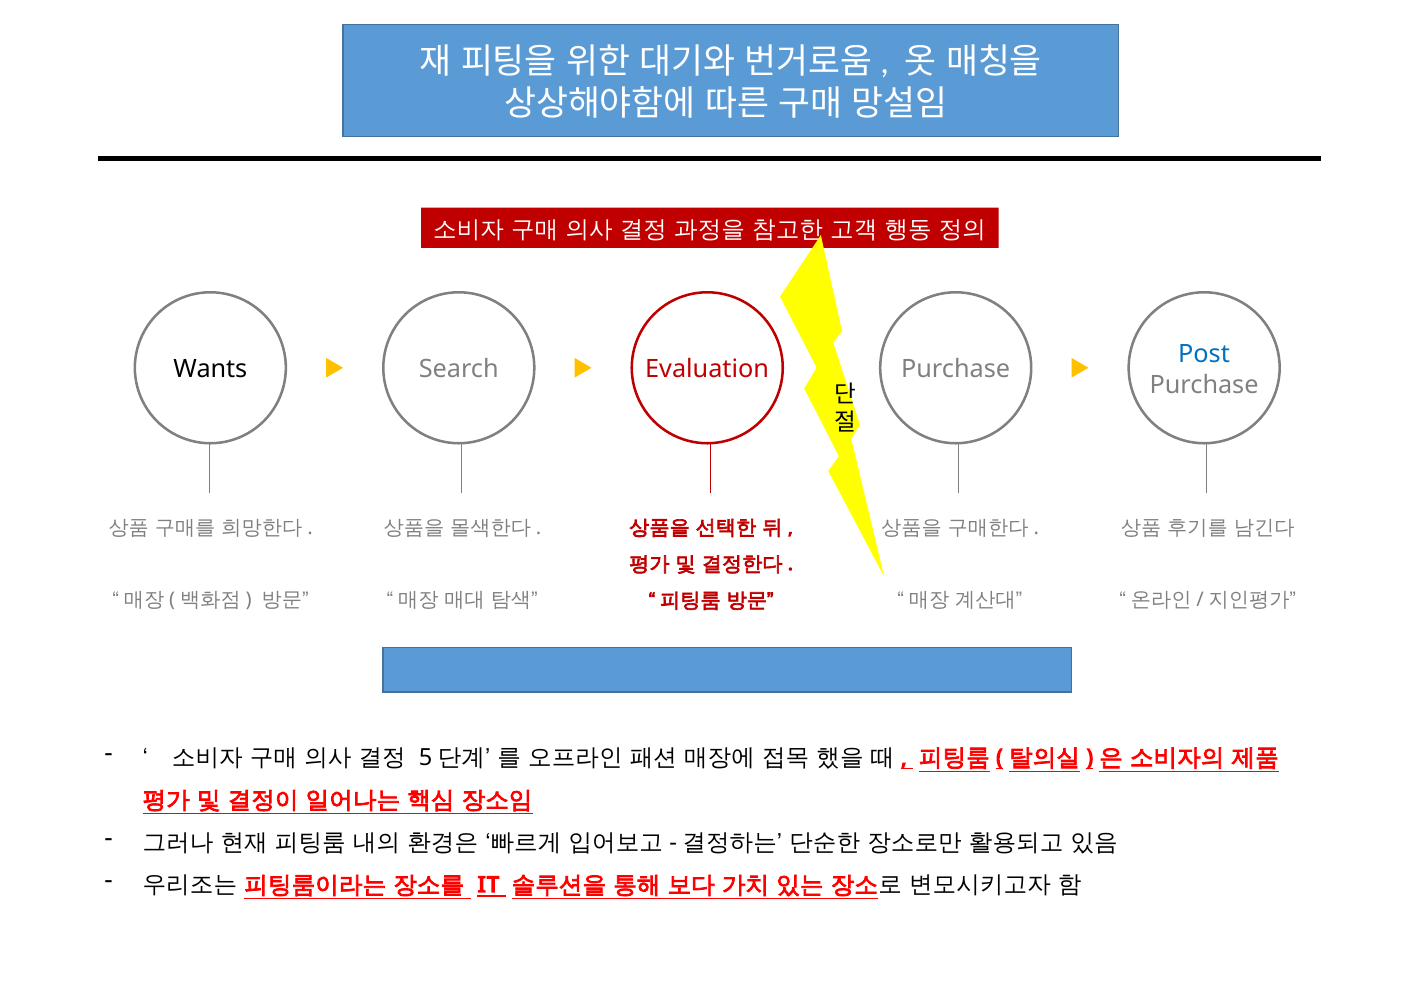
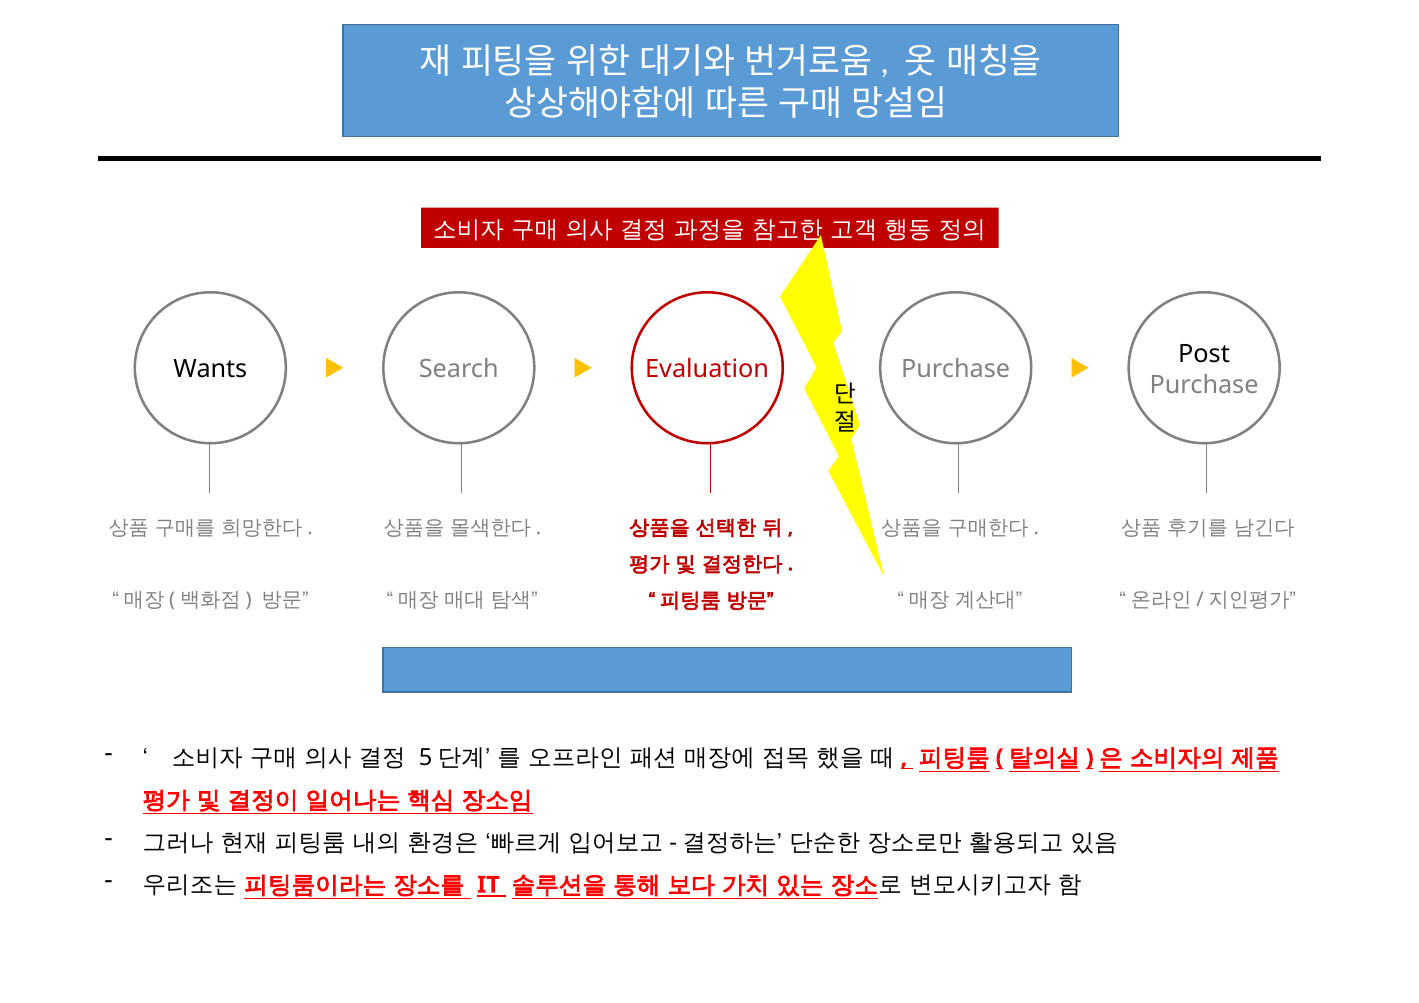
Post colour: blue -> black
